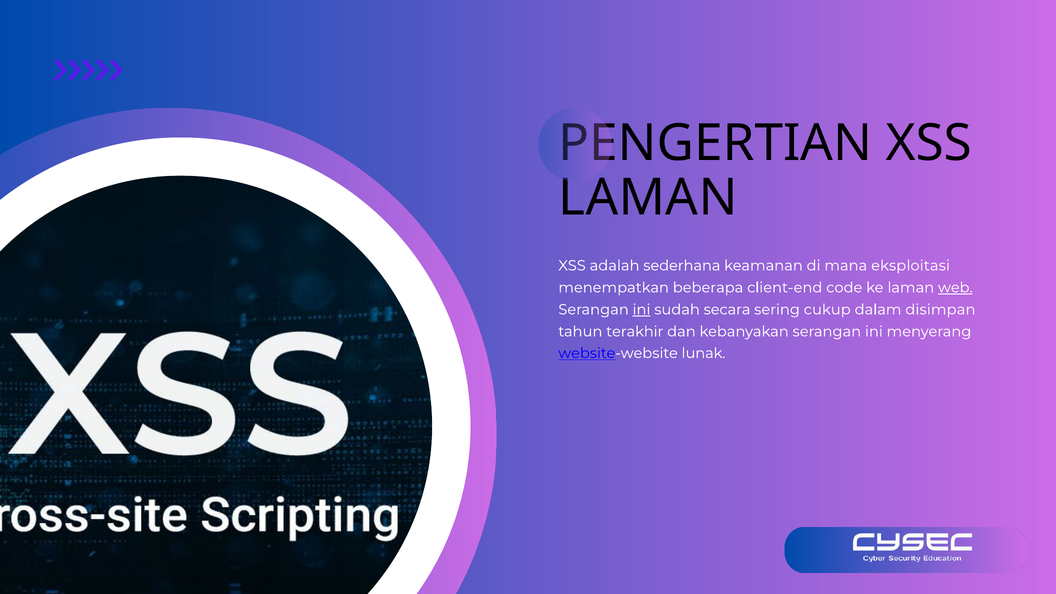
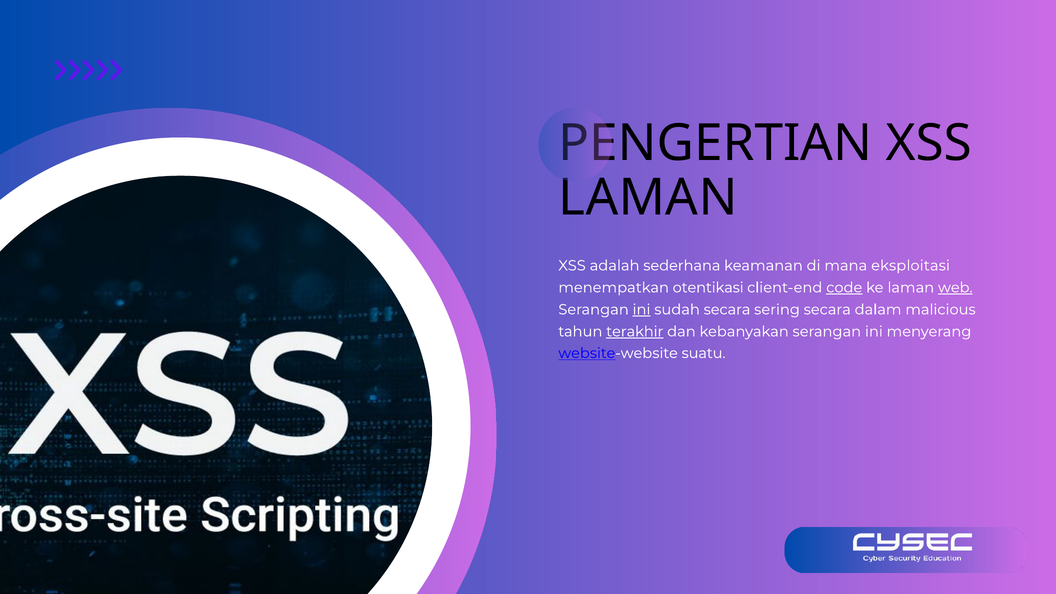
beberapa: beberapa -> otentikasi
code underline: none -> present
sering cukup: cukup -> secara
disimpan: disimpan -> malicious
terakhir underline: none -> present
lunak: lunak -> suatu
